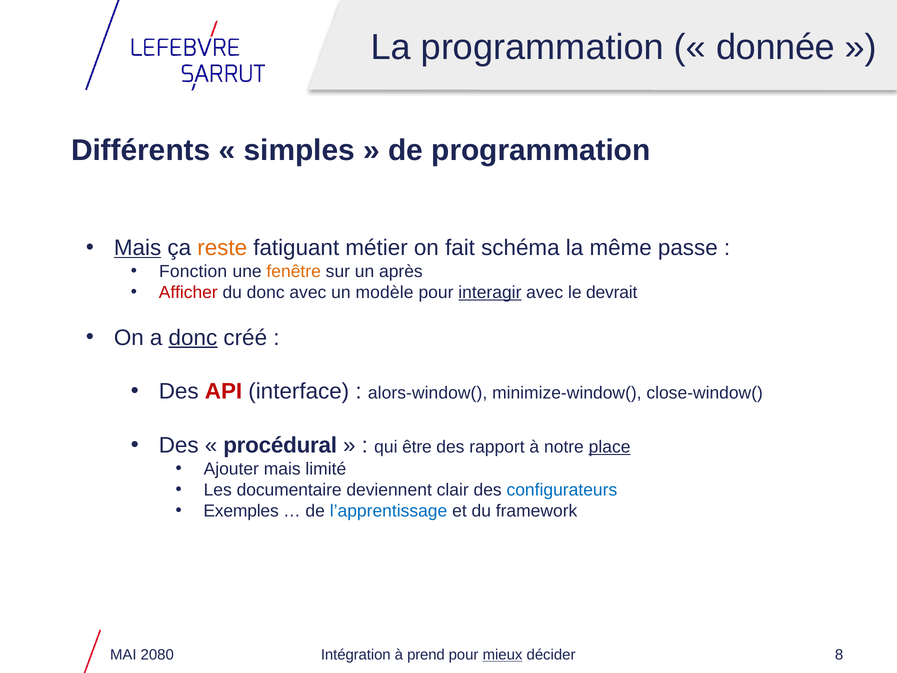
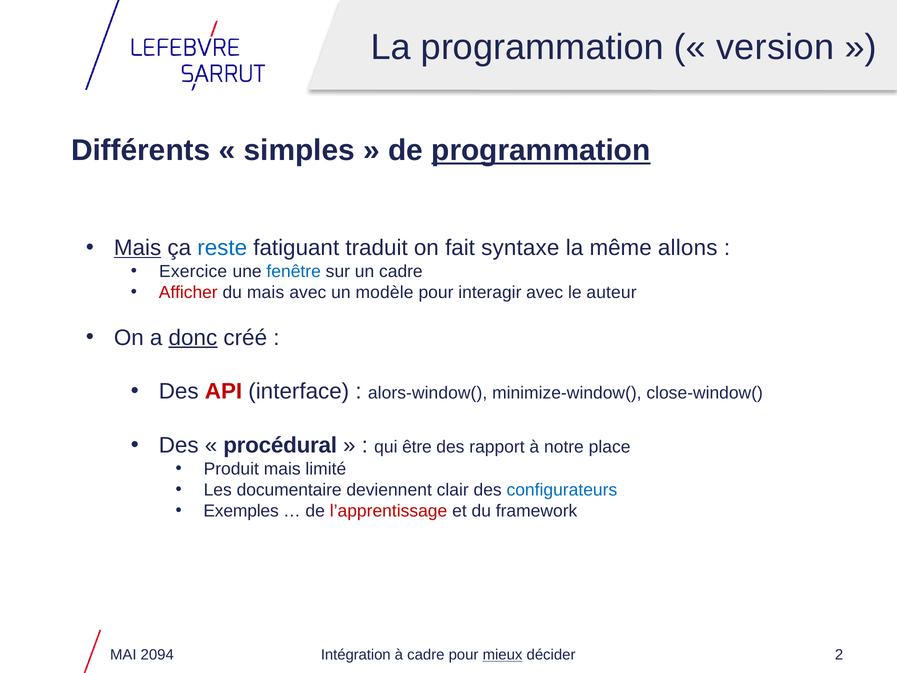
donnée: donnée -> version
programmation at (541, 150) underline: none -> present
reste colour: orange -> blue
métier: métier -> traduit
schéma: schéma -> syntaxe
passe: passe -> allons
Fonction: Fonction -> Exercice
fenêtre colour: orange -> blue
un après: après -> cadre
du donc: donc -> mais
interagir underline: present -> none
devrait: devrait -> auteur
place underline: present -> none
Ajouter: Ajouter -> Produit
l’apprentissage colour: blue -> red
2080: 2080 -> 2094
à prend: prend -> cadre
8: 8 -> 2
